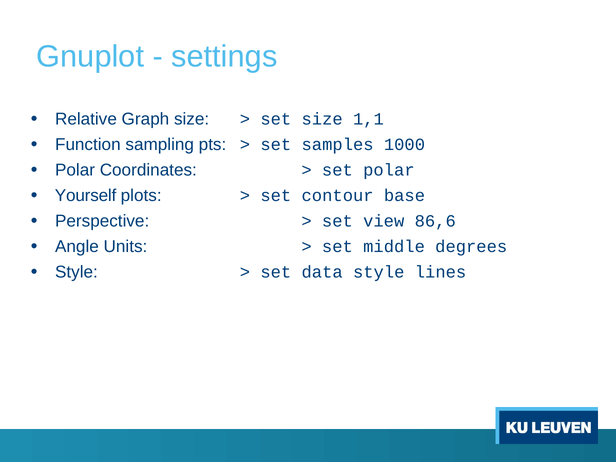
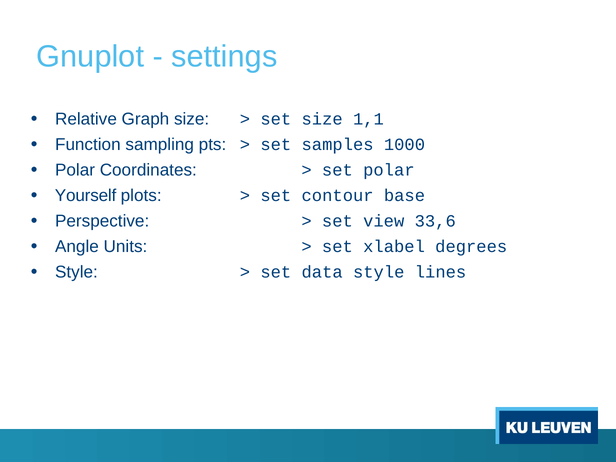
86,6: 86,6 -> 33,6
middle: middle -> xlabel
